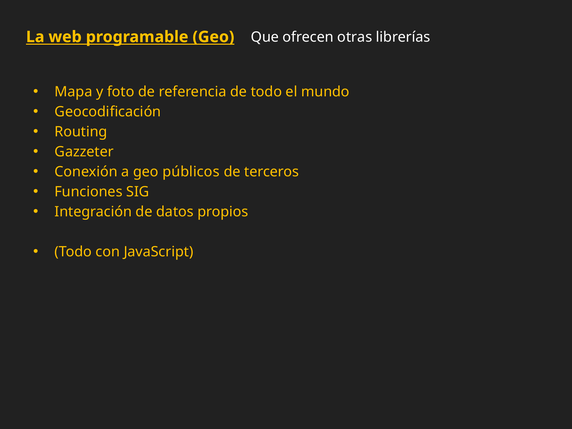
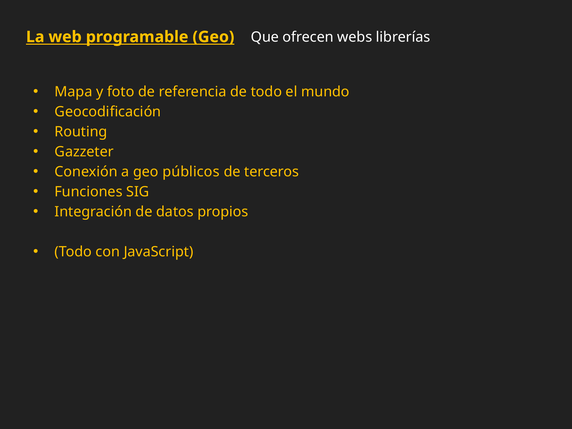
otras: otras -> webs
